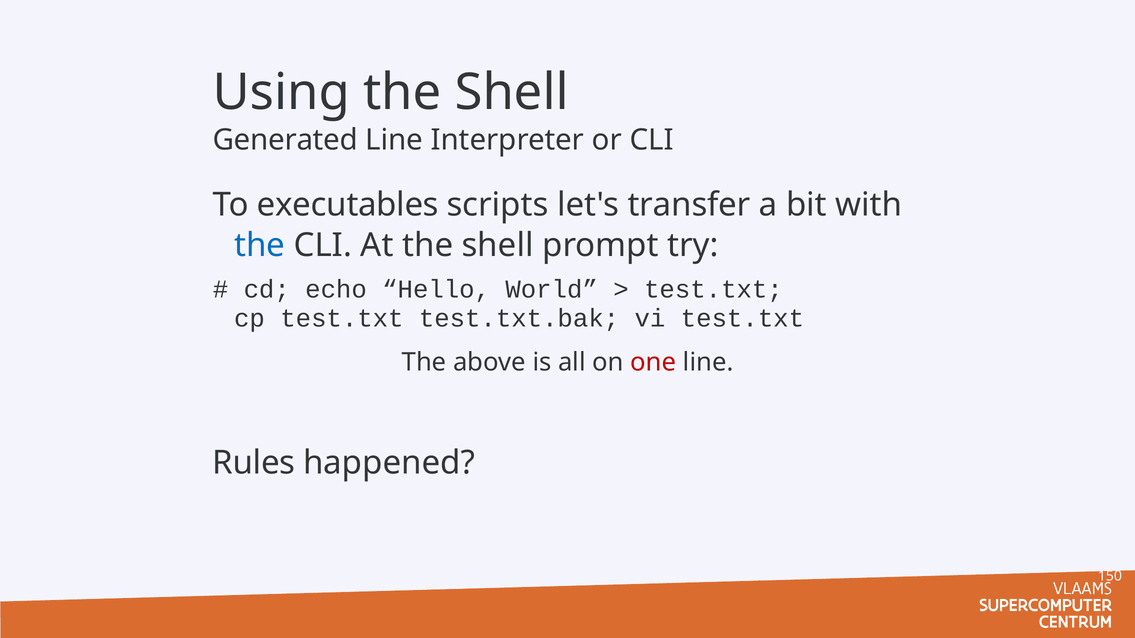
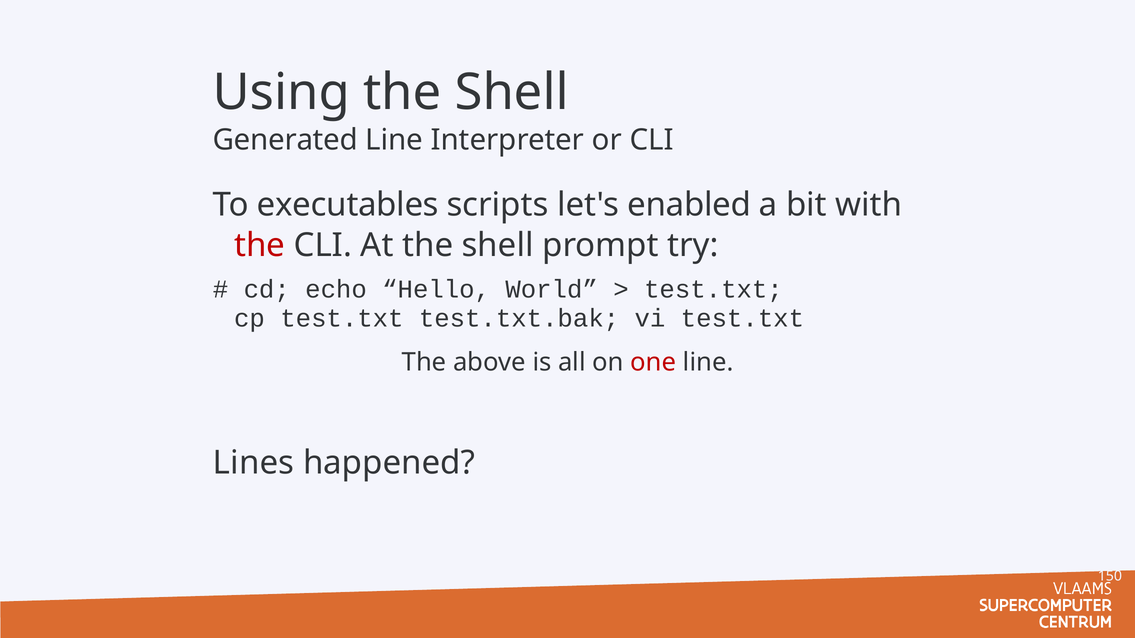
transfer: transfer -> enabled
the at (260, 245) colour: blue -> red
Rules: Rules -> Lines
